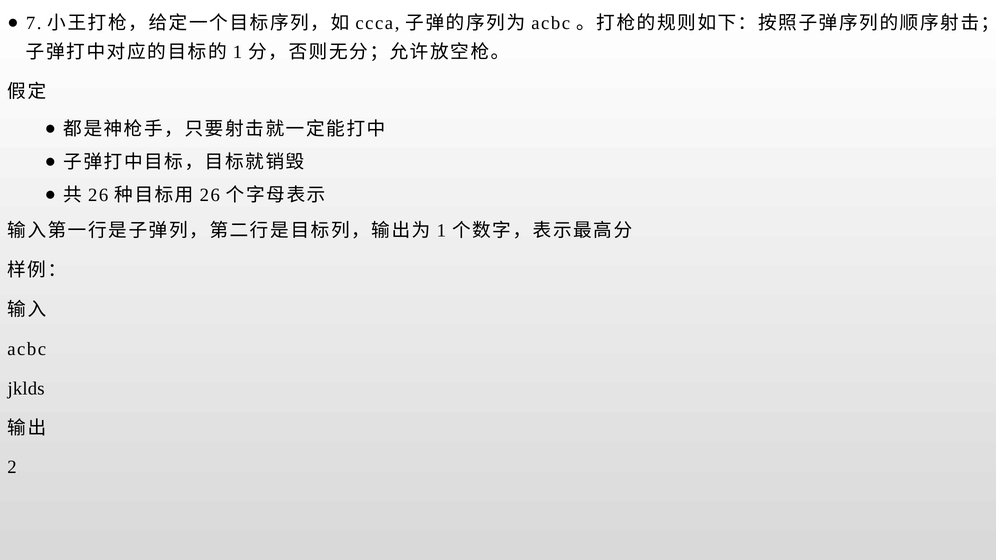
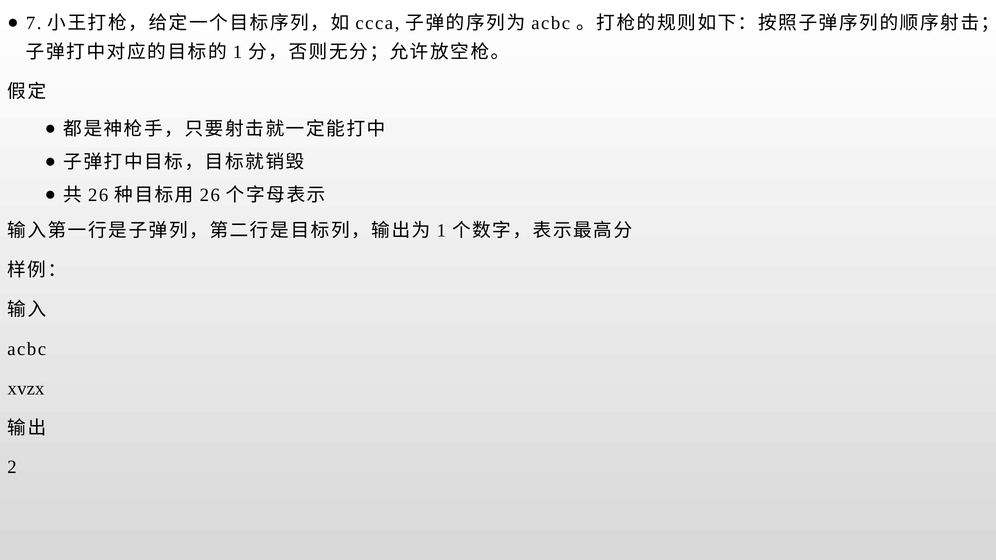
jklds: jklds -> xvzx
